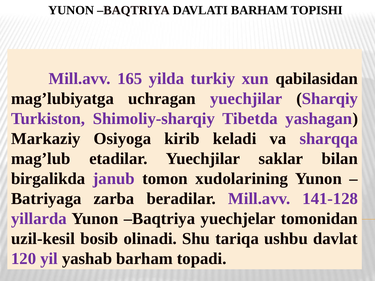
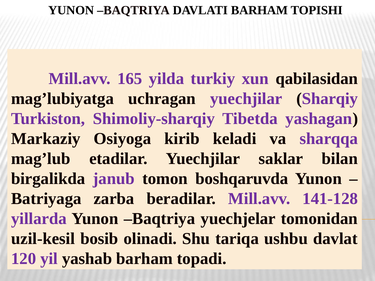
xudolarining: xudolarining -> boshqaruvda
